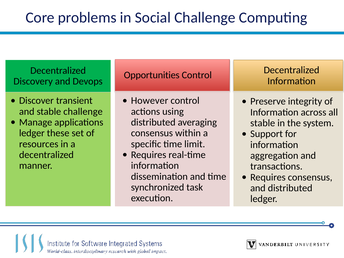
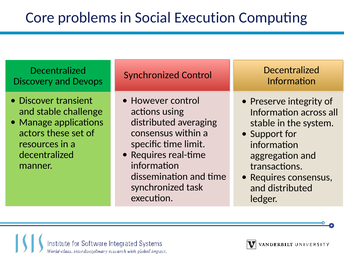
Social Challenge: Challenge -> Execution
Opportunities at (152, 75): Opportunities -> Synchronized
ledger at (32, 133): ledger -> actors
